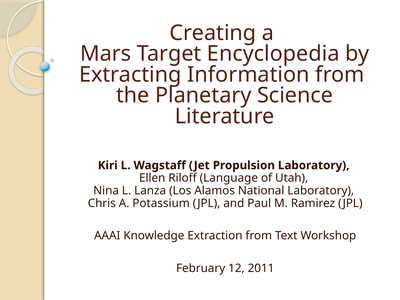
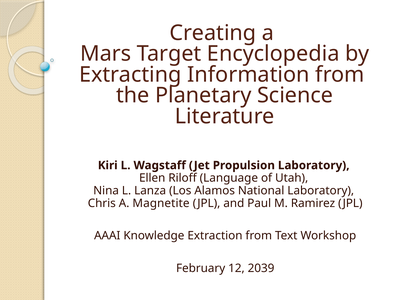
Potassium: Potassium -> Magnetite
2011: 2011 -> 2039
